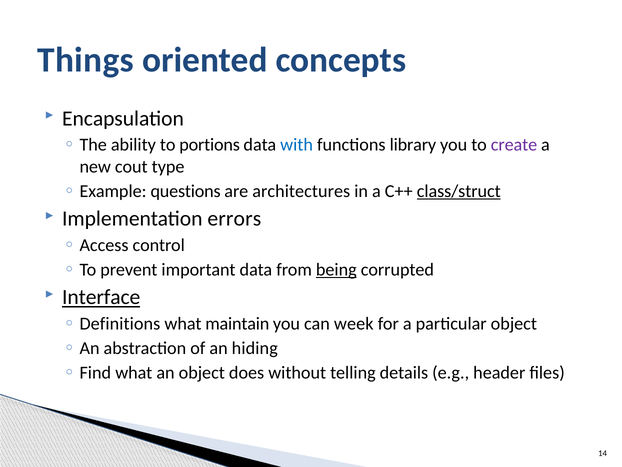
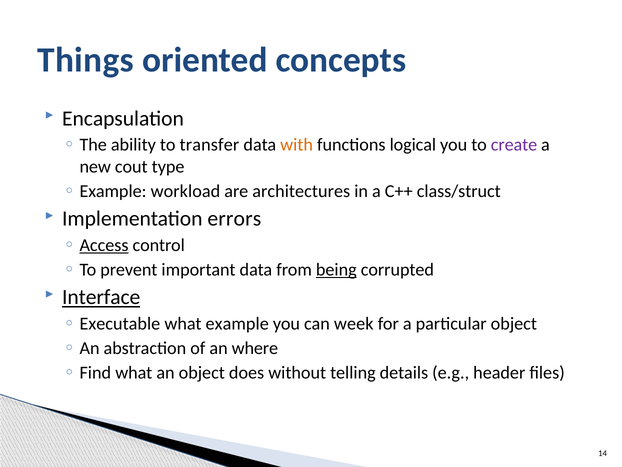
portions: portions -> transfer
with colour: blue -> orange
library: library -> logical
questions: questions -> workload
class/struct underline: present -> none
Access underline: none -> present
Definitions: Definitions -> Executable
what maintain: maintain -> example
hiding: hiding -> where
